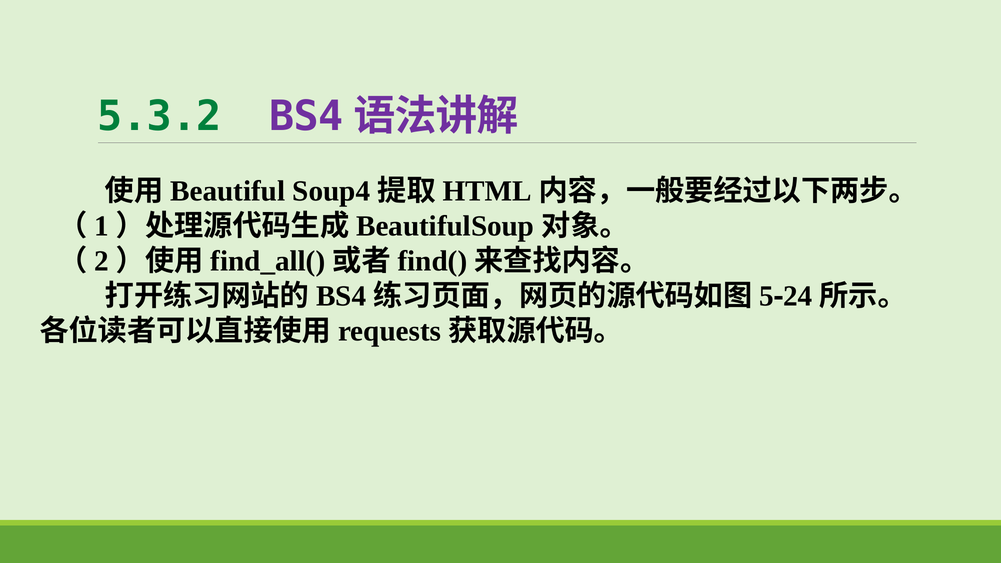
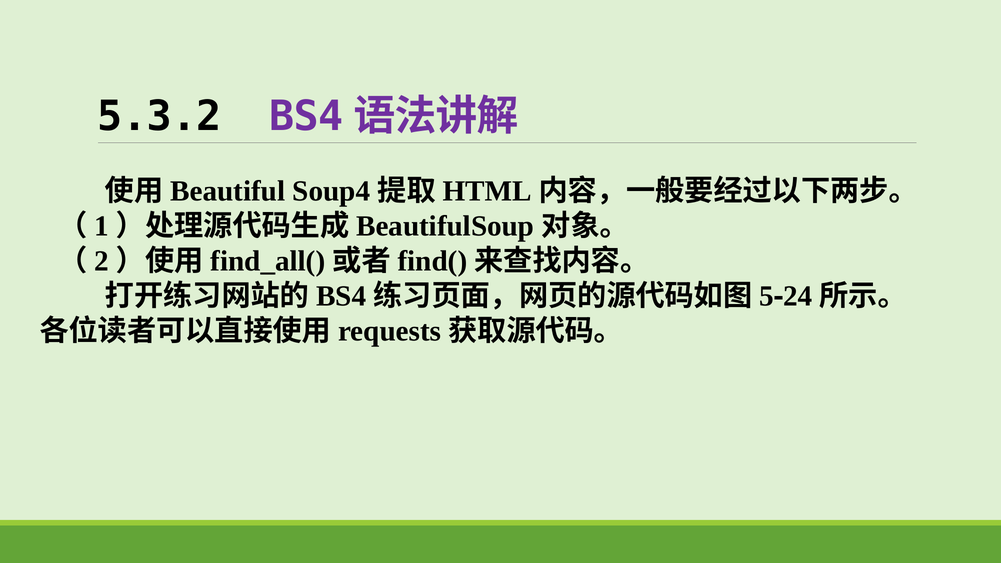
5.3.2 colour: green -> black
